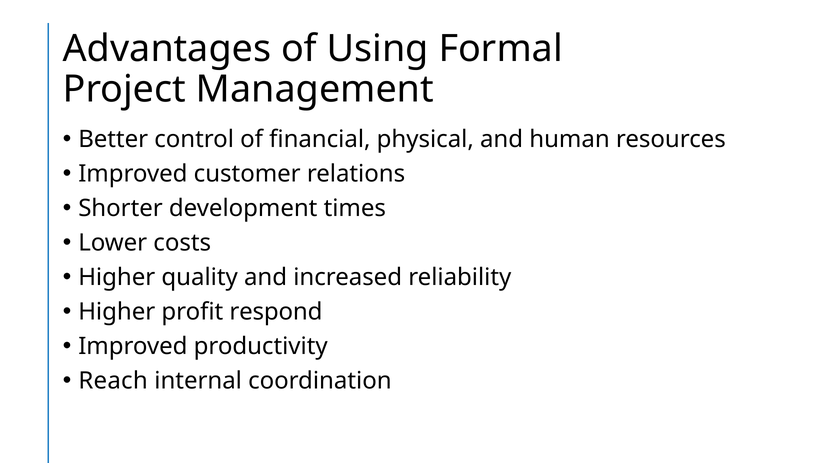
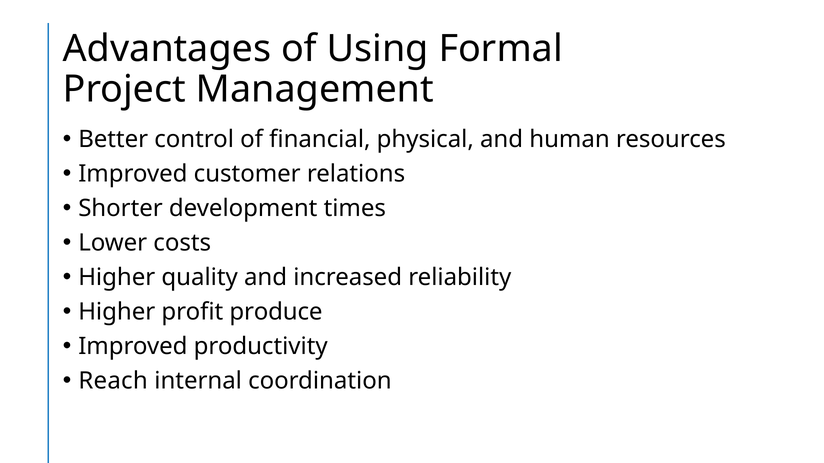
respond: respond -> produce
